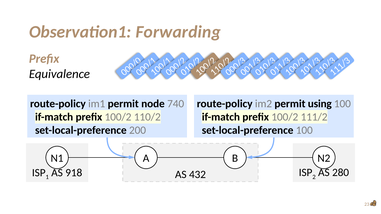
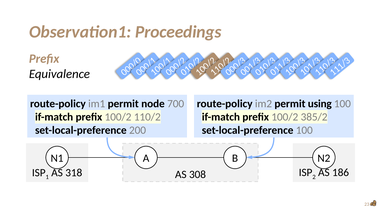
Forwarding: Forwarding -> Proceedings
740: 740 -> 700
111/2: 111/2 -> 385/2
280: 280 -> 186
918: 918 -> 318
432: 432 -> 308
